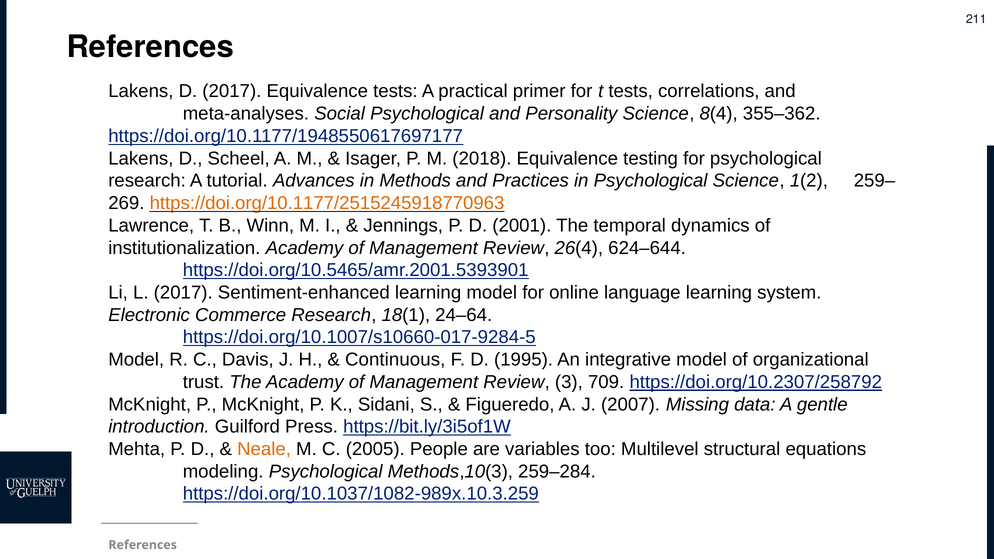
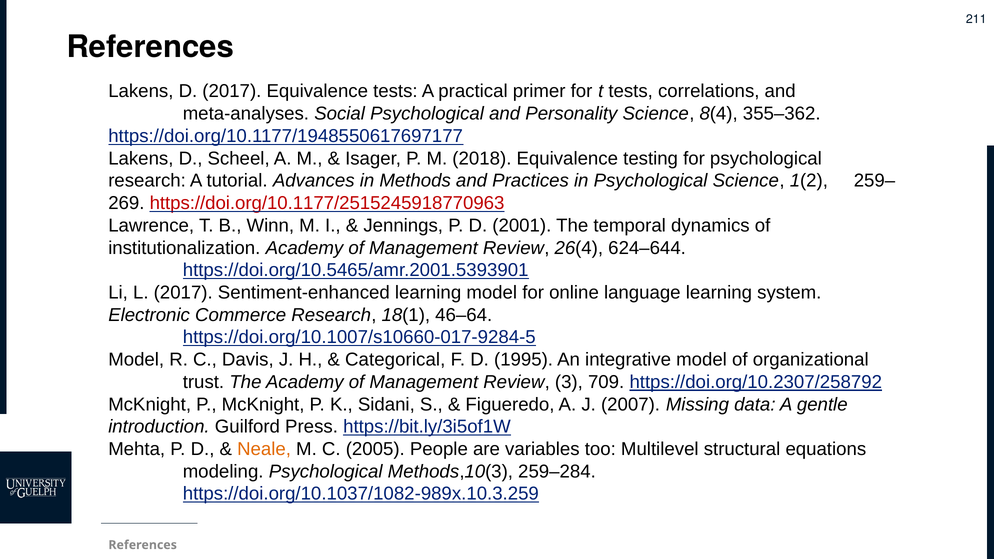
https://doi.org/10.1177/2515245918770963 colour: orange -> red
24–64: 24–64 -> 46–64
Continuous: Continuous -> Categorical
